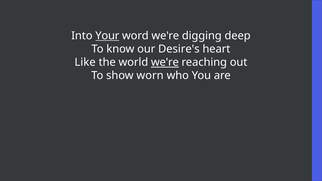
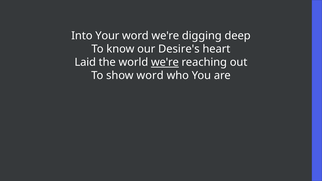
Your underline: present -> none
Like: Like -> Laid
show worn: worn -> word
